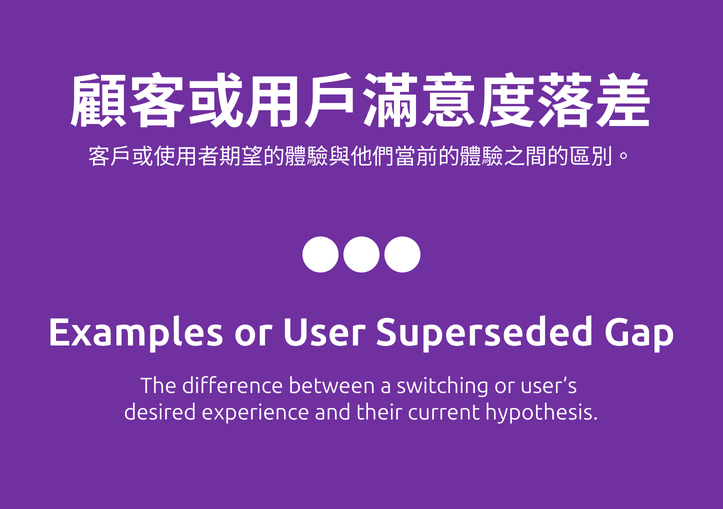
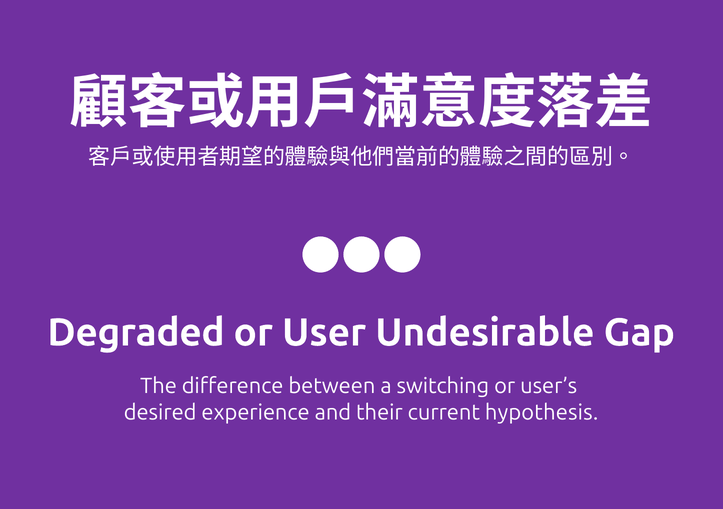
Examples: Examples -> Degraded
Superseded: Superseded -> Undesirable
